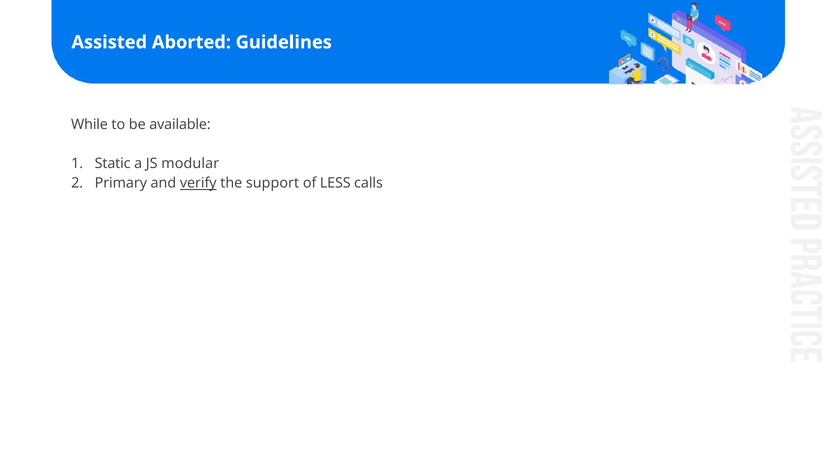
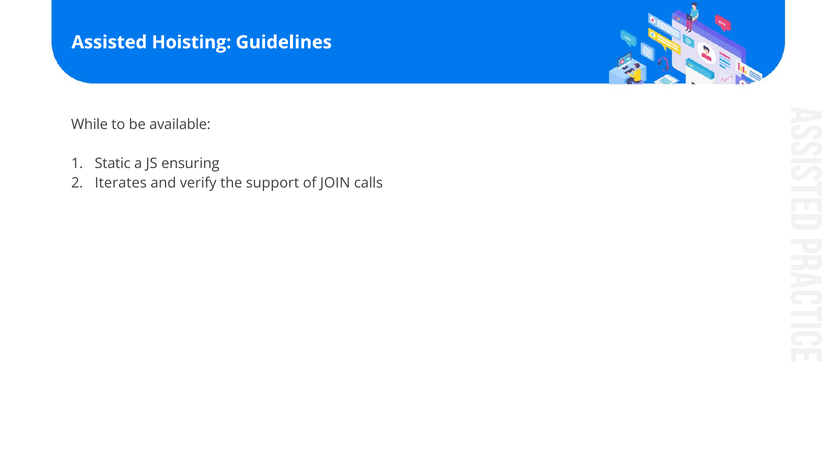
Aborted: Aborted -> Hoisting
modular: modular -> ensuring
Primary: Primary -> Iterates
verify underline: present -> none
LESS: LESS -> JOIN
